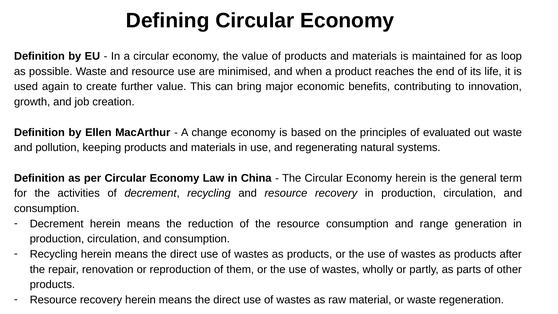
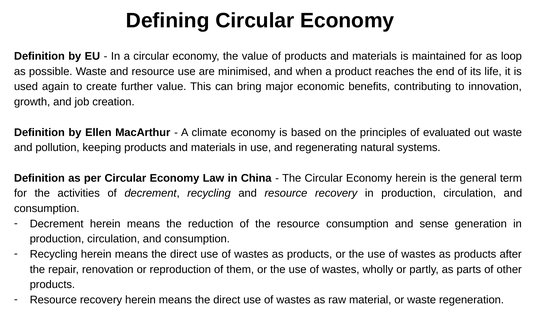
change: change -> climate
range: range -> sense
